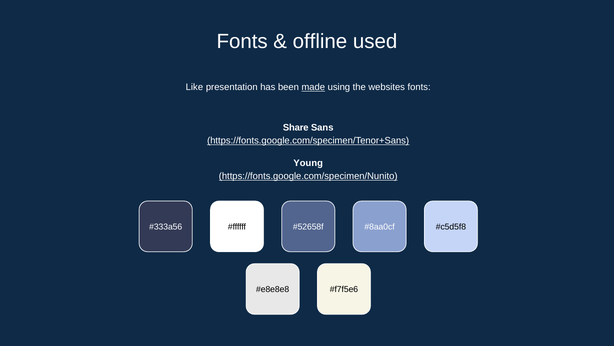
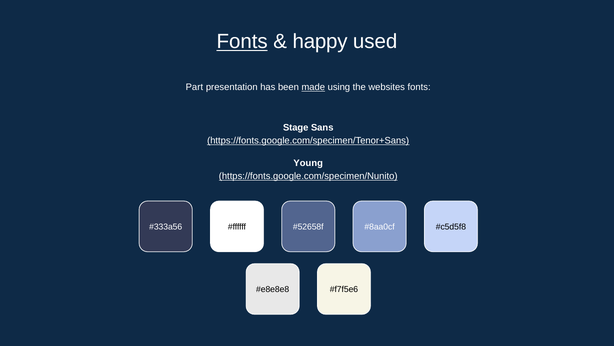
Fonts at (242, 42) underline: none -> present
offline: offline -> happy
Like: Like -> Part
Share: Share -> Stage
